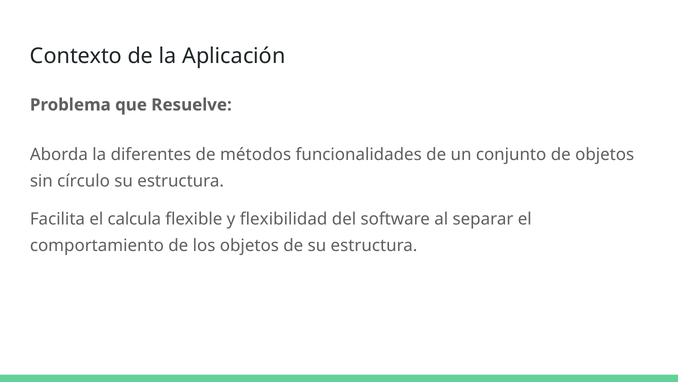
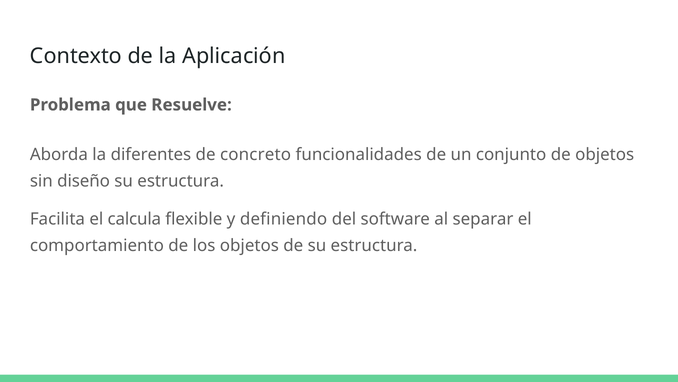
métodos: métodos -> concreto
círculo: círculo -> diseño
flexibilidad: flexibilidad -> definiendo
